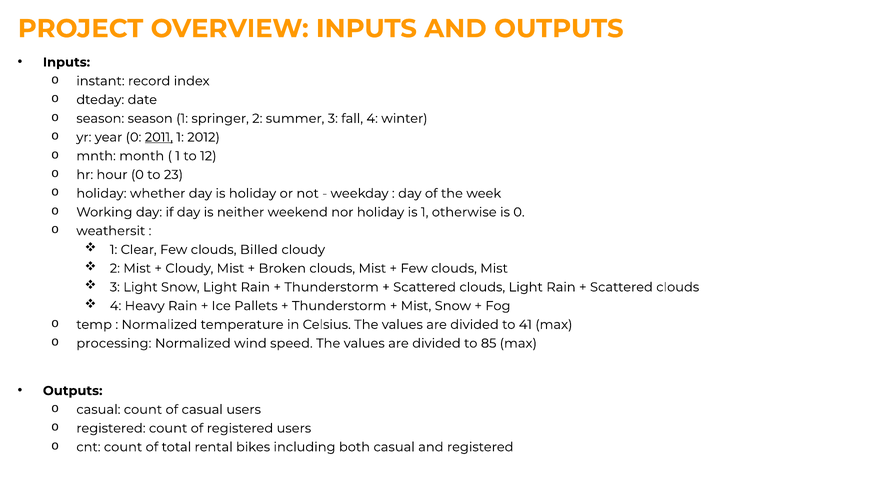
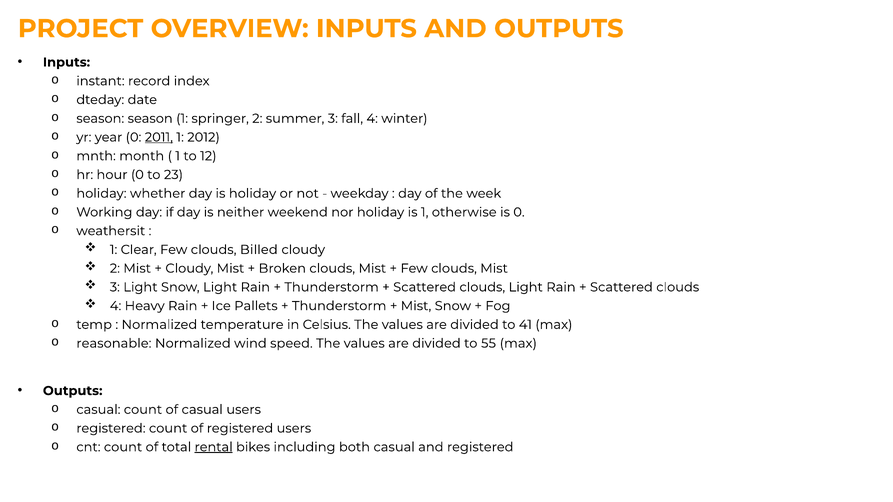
processing: processing -> reasonable
85: 85 -> 55
rental underline: none -> present
